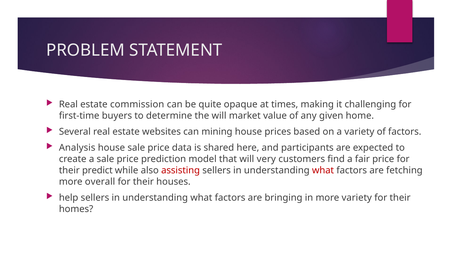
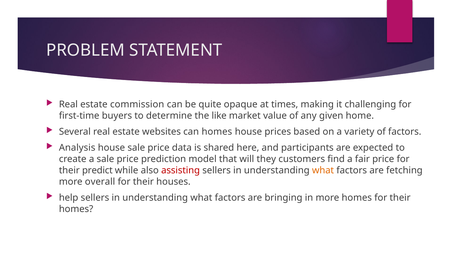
the will: will -> like
can mining: mining -> homes
very: very -> they
what at (323, 170) colour: red -> orange
more variety: variety -> homes
